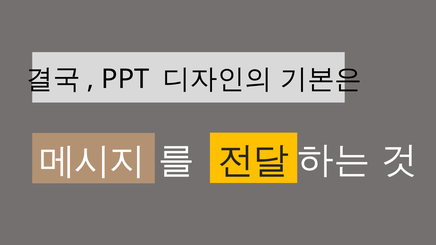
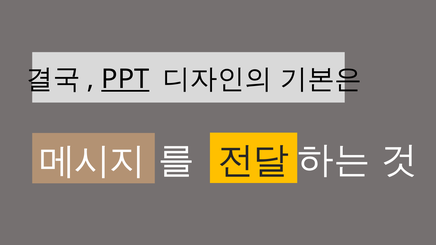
PPT underline: none -> present
